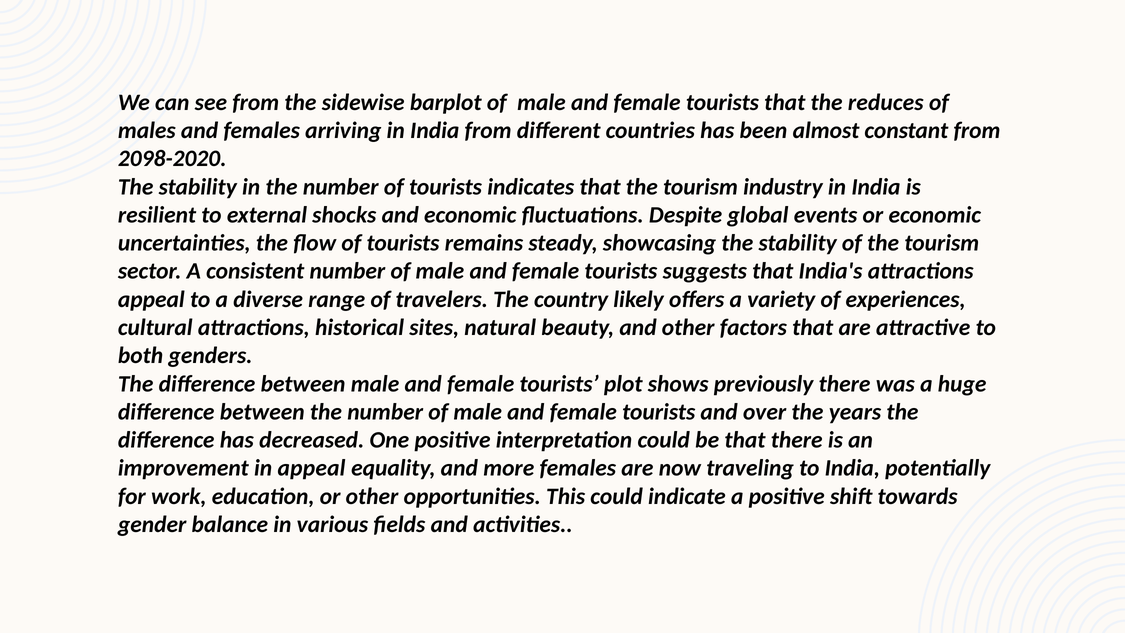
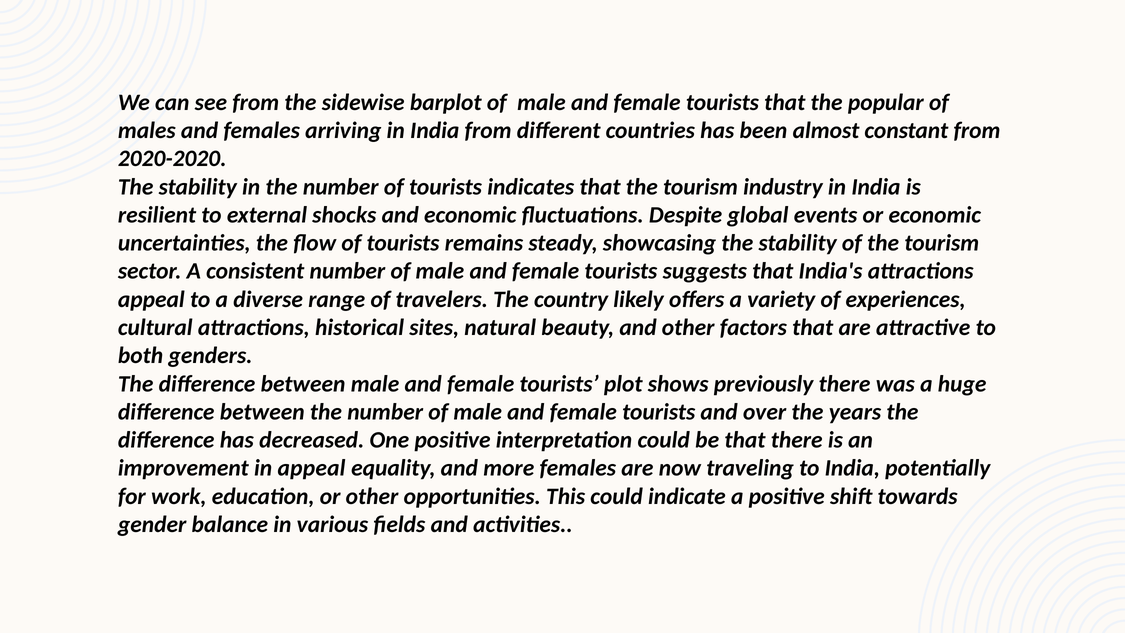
reduces: reduces -> popular
2098-2020: 2098-2020 -> 2020-2020
